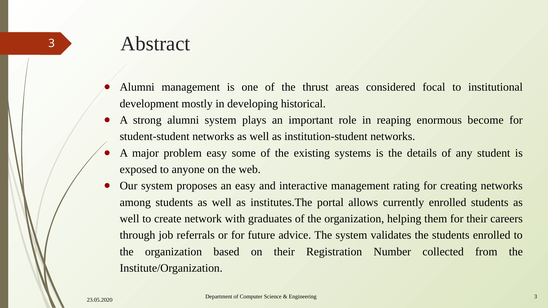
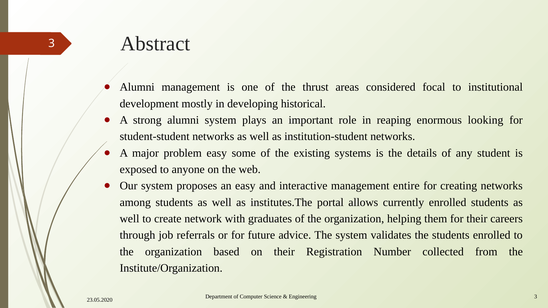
become: become -> looking
rating: rating -> entire
